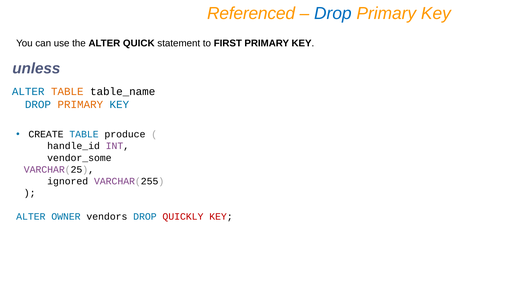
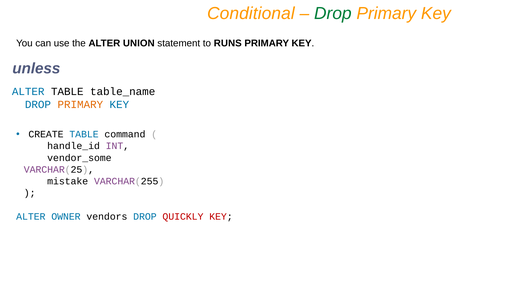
Referenced: Referenced -> Conditional
Drop at (333, 14) colour: blue -> green
QUICK: QUICK -> UNION
FIRST: FIRST -> RUNS
TABLE at (67, 91) colour: orange -> black
produce: produce -> command
ignored: ignored -> mistake
